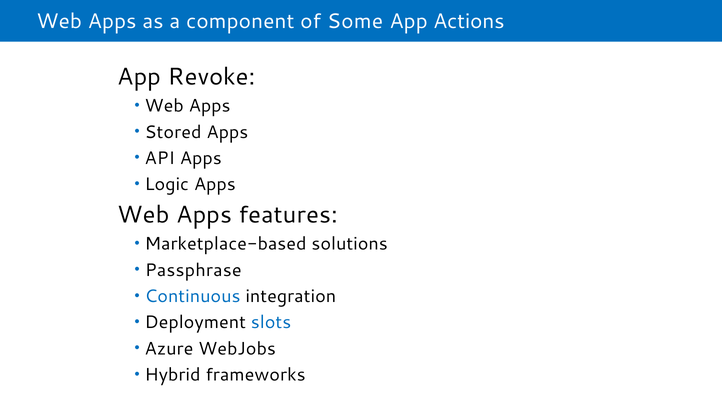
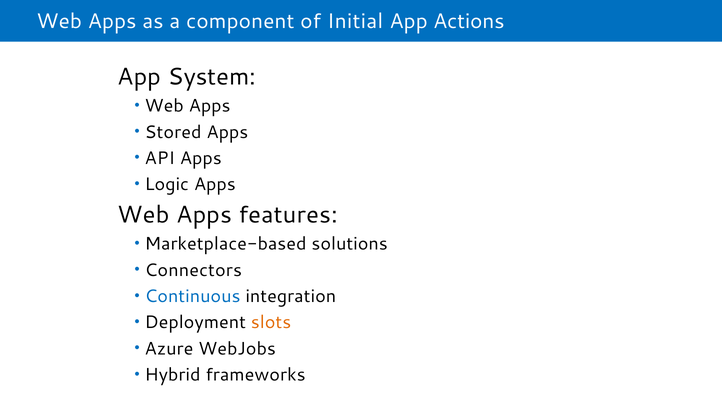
Some: Some -> Initial
Revoke: Revoke -> System
Passphrase: Passphrase -> Connectors
slots colour: blue -> orange
